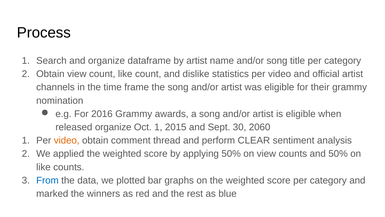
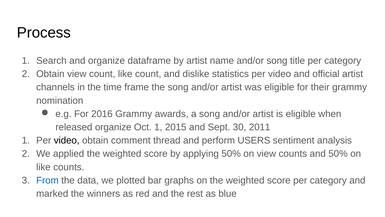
2060: 2060 -> 2011
video at (67, 140) colour: orange -> black
CLEAR: CLEAR -> USERS
